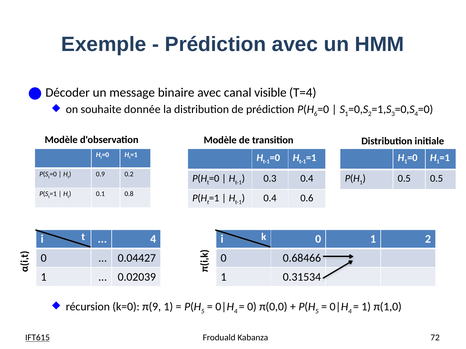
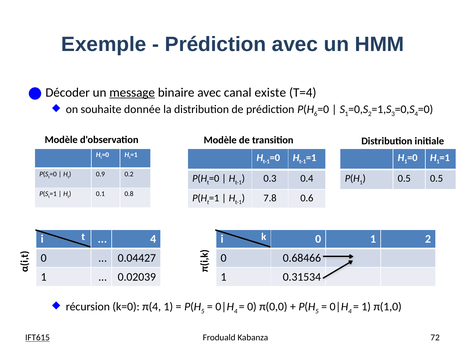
message underline: none -> present
visible: visible -> existe
0.4 at (270, 198): 0.4 -> 7.8
π(9: π(9 -> π(4
